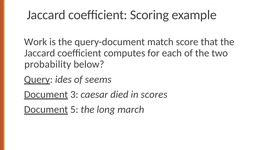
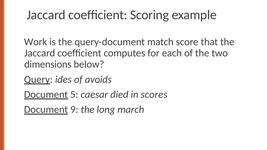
probability: probability -> dimensions
seems: seems -> avoids
3: 3 -> 5
5: 5 -> 9
